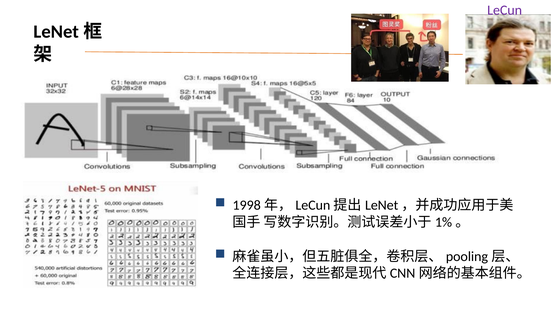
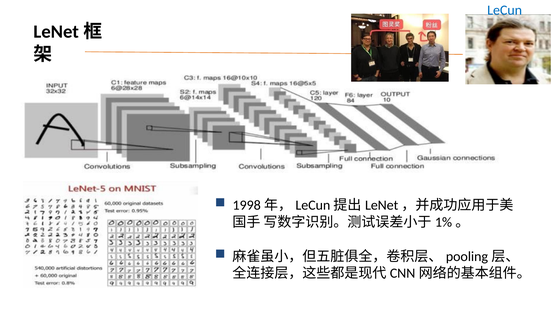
LeCun colour: purple -> blue
